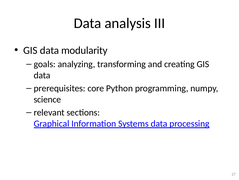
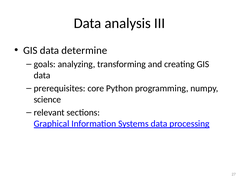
modularity: modularity -> determine
